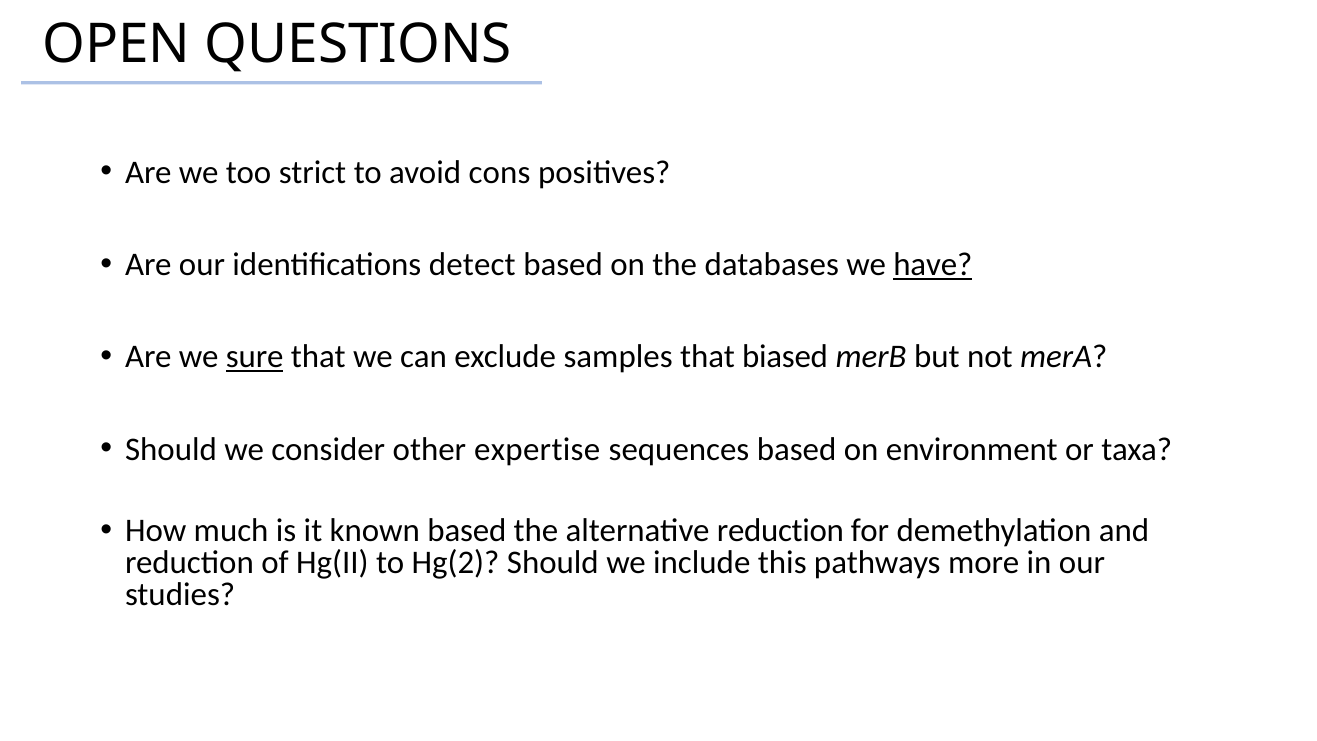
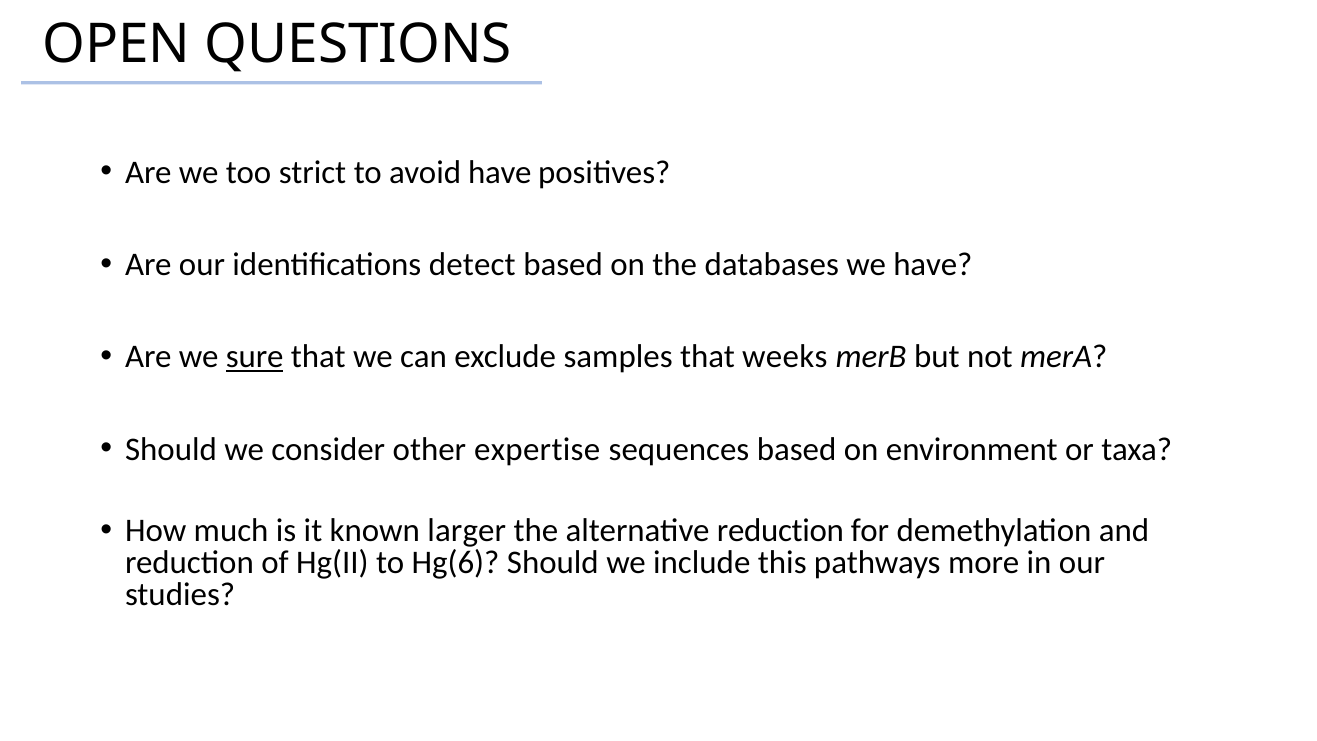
avoid cons: cons -> have
have at (933, 265) underline: present -> none
biased: biased -> weeks
known based: based -> larger
Hg(2: Hg(2 -> Hg(6
